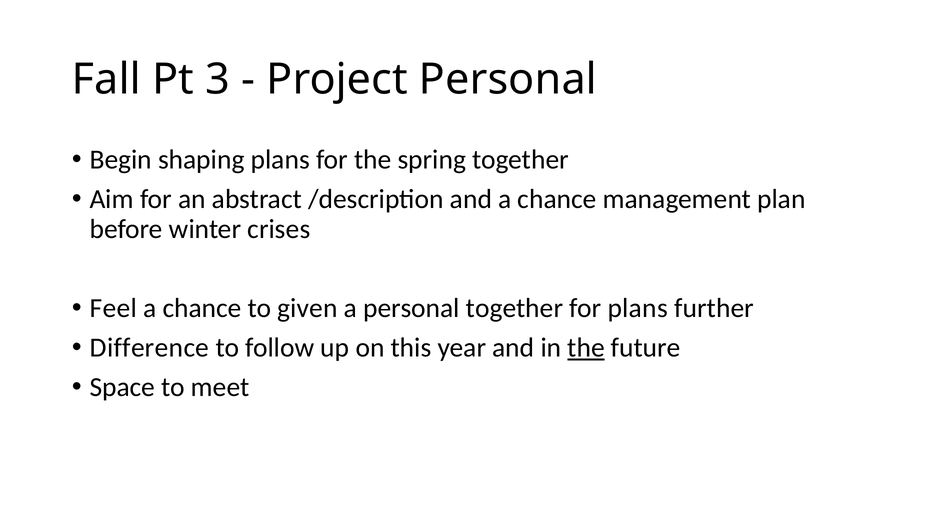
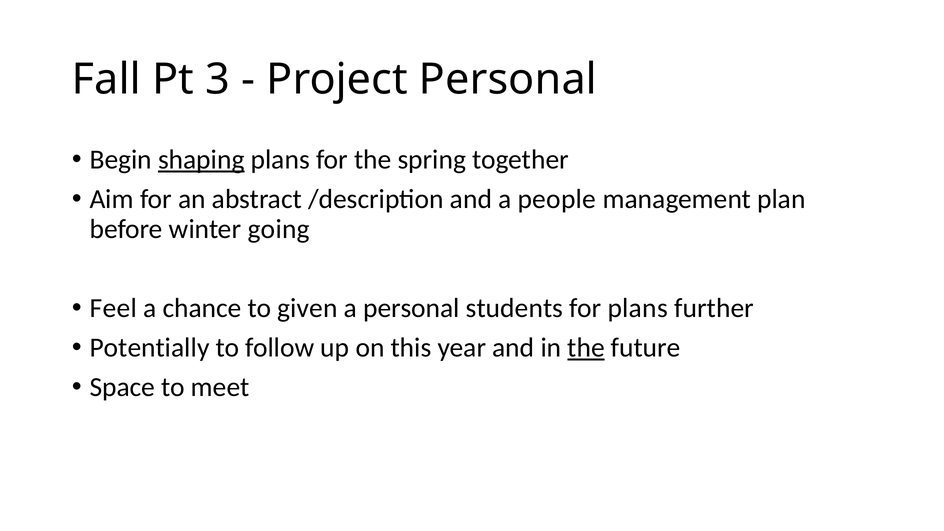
shaping underline: none -> present
and a chance: chance -> people
crises: crises -> going
personal together: together -> students
Difference: Difference -> Potentially
